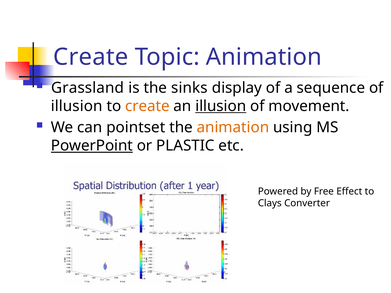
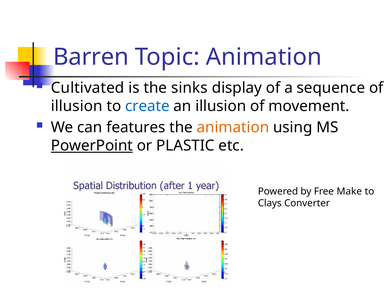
Create at (91, 57): Create -> Barren
Grassland: Grassland -> Cultivated
create at (147, 106) colour: orange -> blue
illusion at (221, 106) underline: present -> none
pointset: pointset -> features
Effect: Effect -> Make
